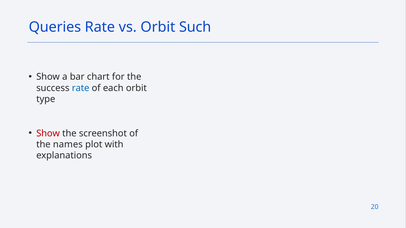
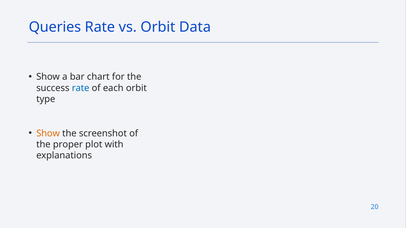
Such: Such -> Data
Show at (48, 133) colour: red -> orange
names: names -> proper
